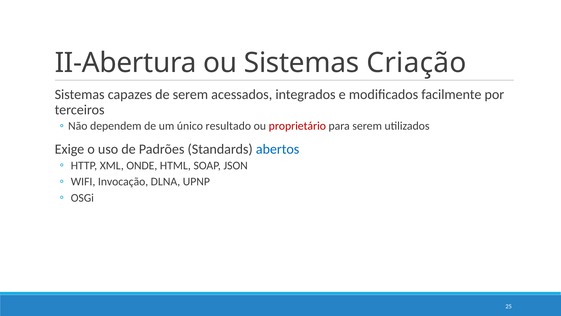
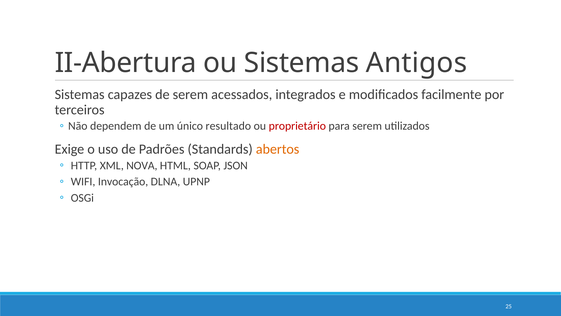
Criação: Criação -> Antigos
abertos colour: blue -> orange
ONDE: ONDE -> NOVA
